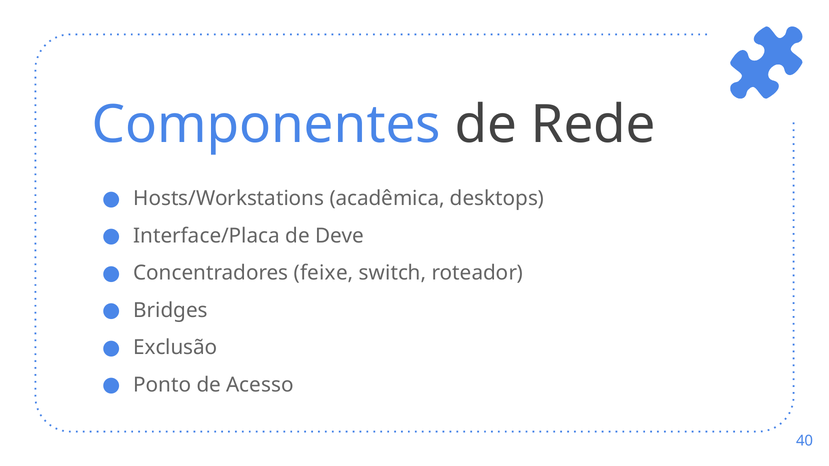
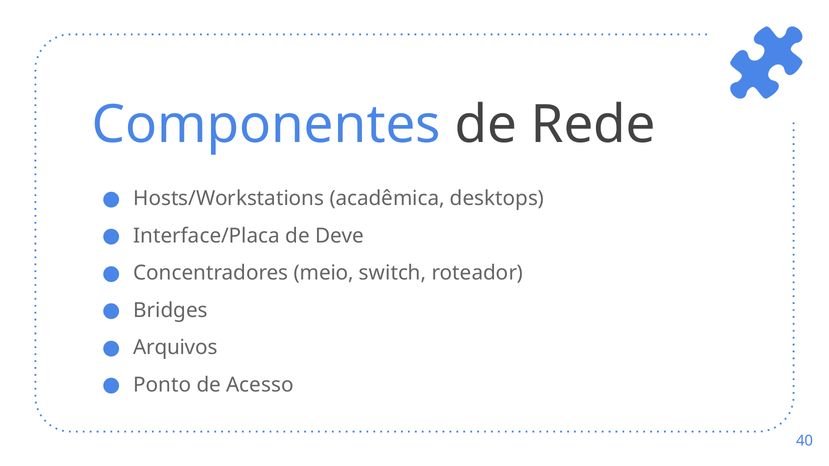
feixe: feixe -> meio
Exclusão: Exclusão -> Arquivos
